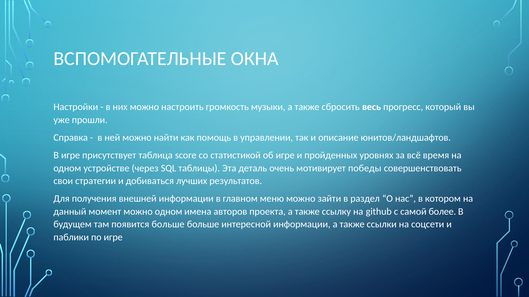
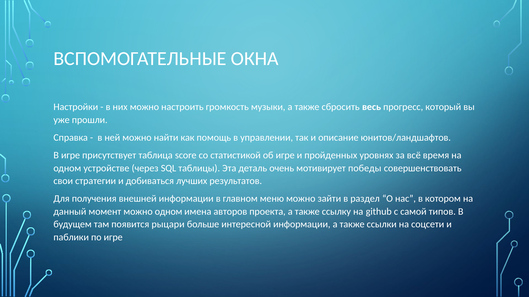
более: более -> типов
появится больше: больше -> рыцари
